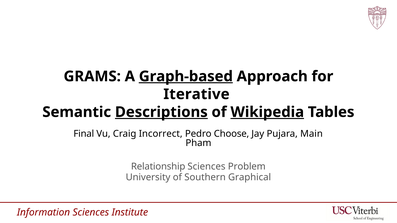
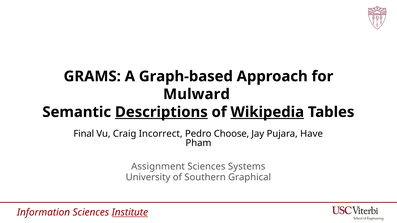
Graph-based underline: present -> none
Iterative: Iterative -> Mulward
Main: Main -> Have
Relationship: Relationship -> Assignment
Problem: Problem -> Systems
Institute underline: none -> present
